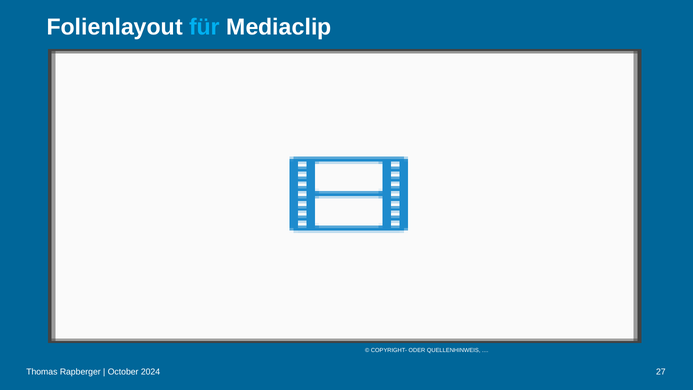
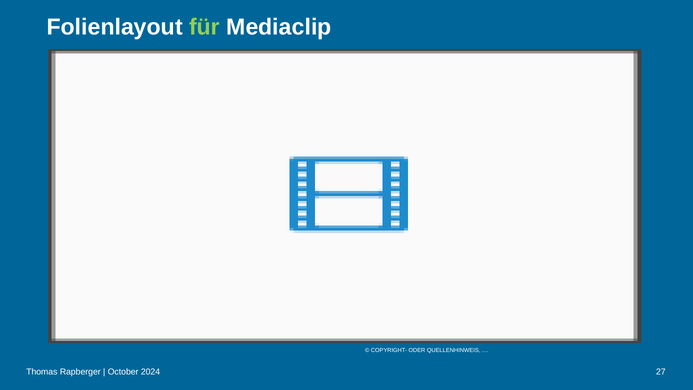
für colour: light blue -> light green
